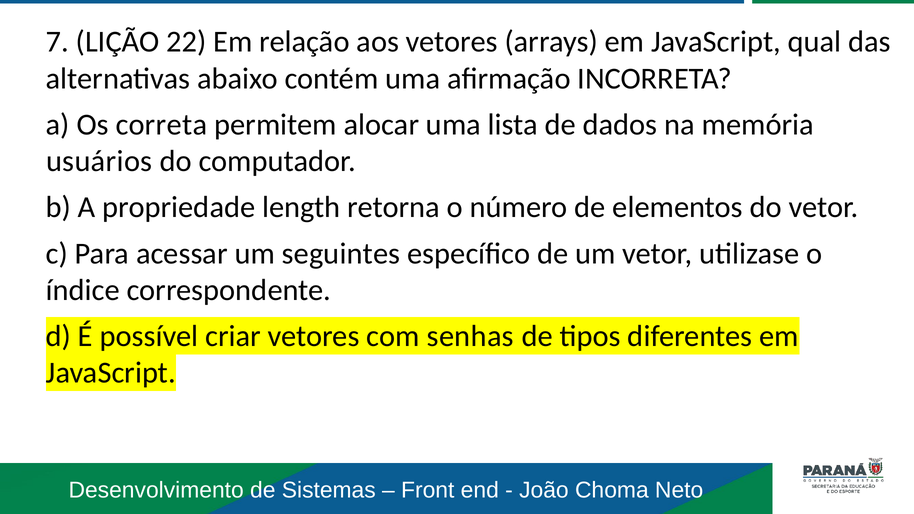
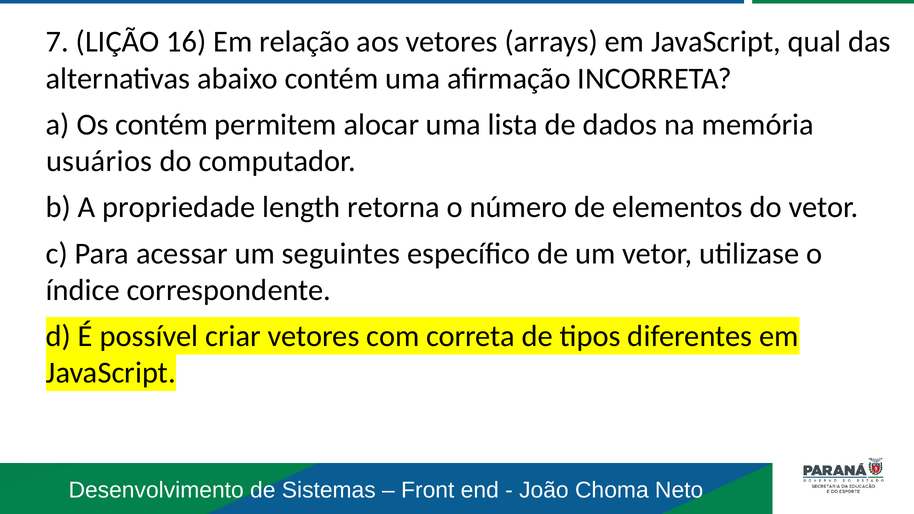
22: 22 -> 16
Os correta: correta -> contém
senhas: senhas -> correta
